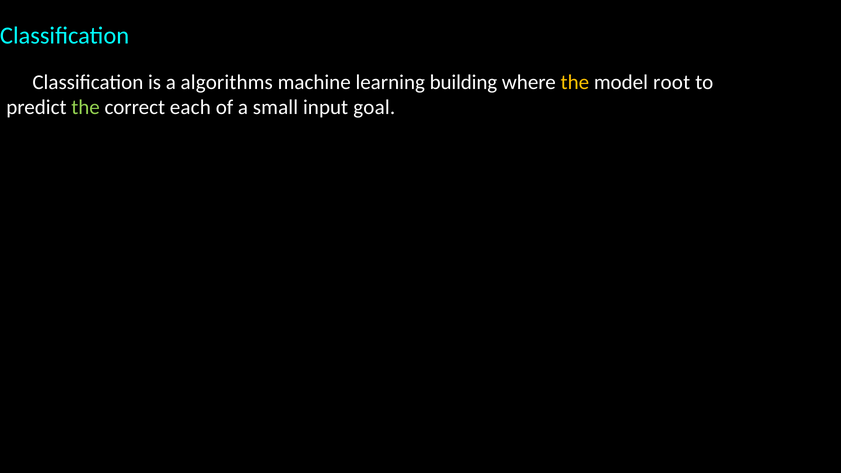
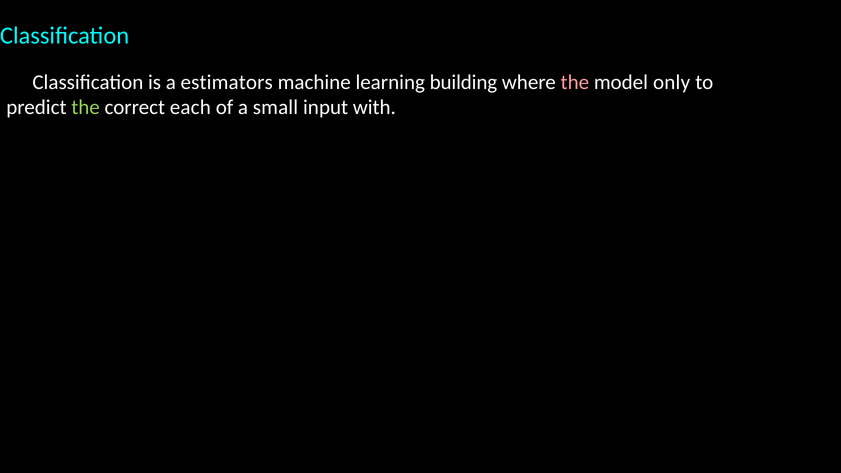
algorithms: algorithms -> estimators
the at (575, 82) colour: yellow -> pink
root: root -> only
goal: goal -> with
